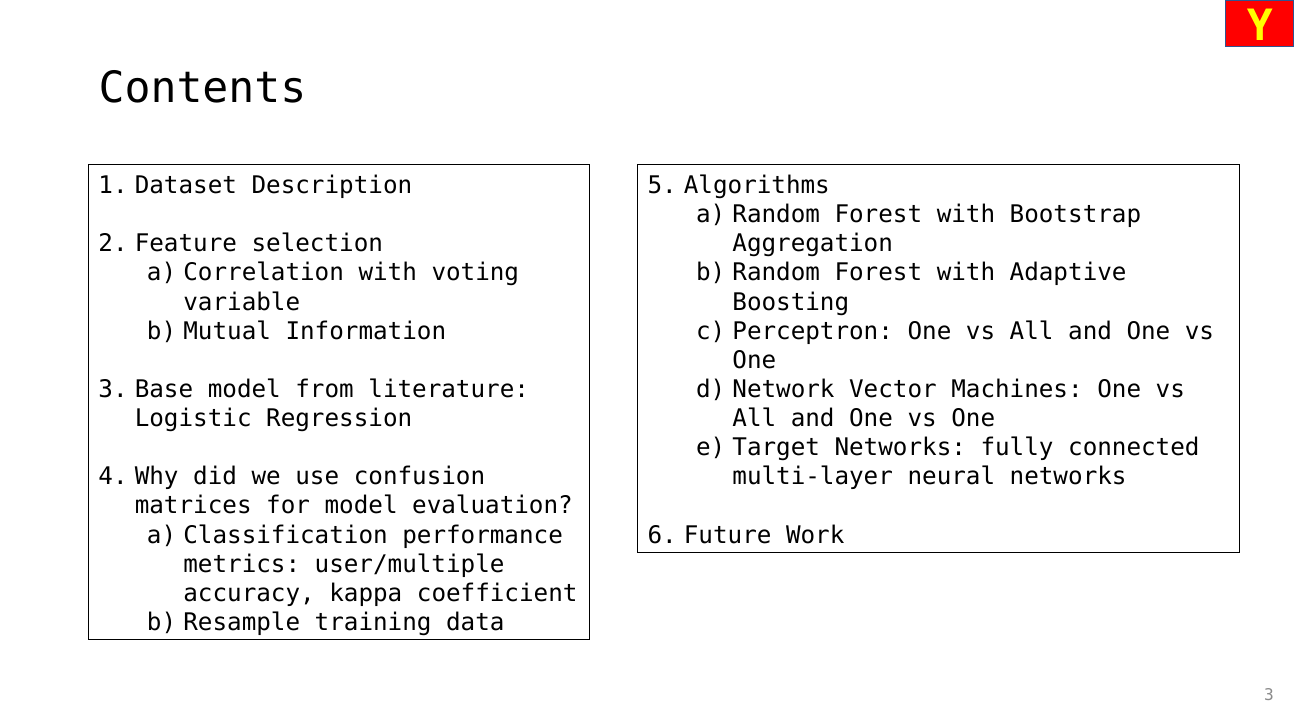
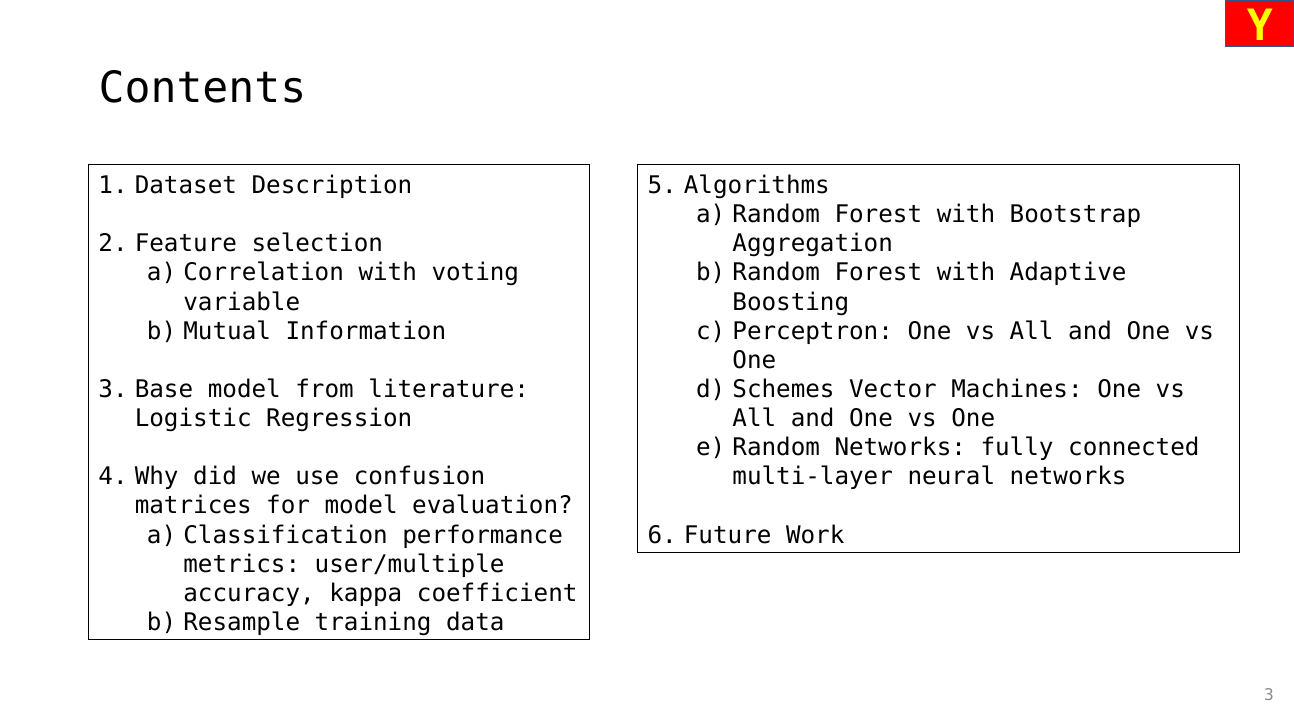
Network: Network -> Schemes
Target at (776, 448): Target -> Random
